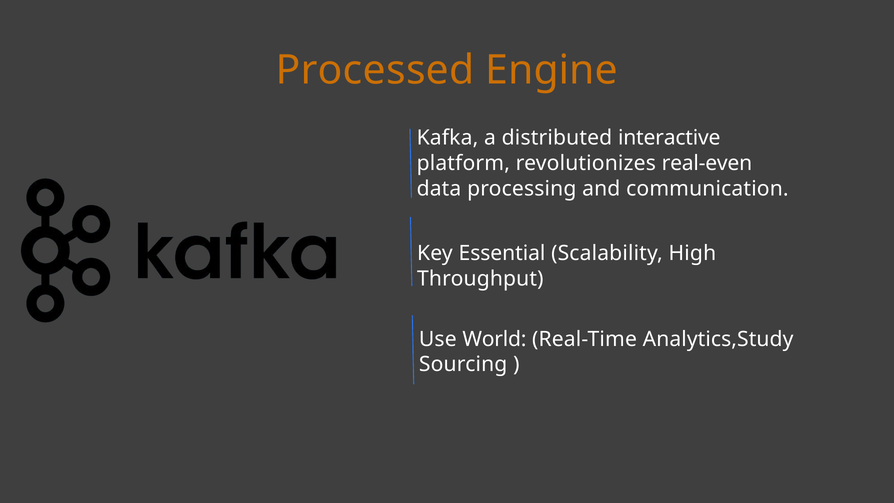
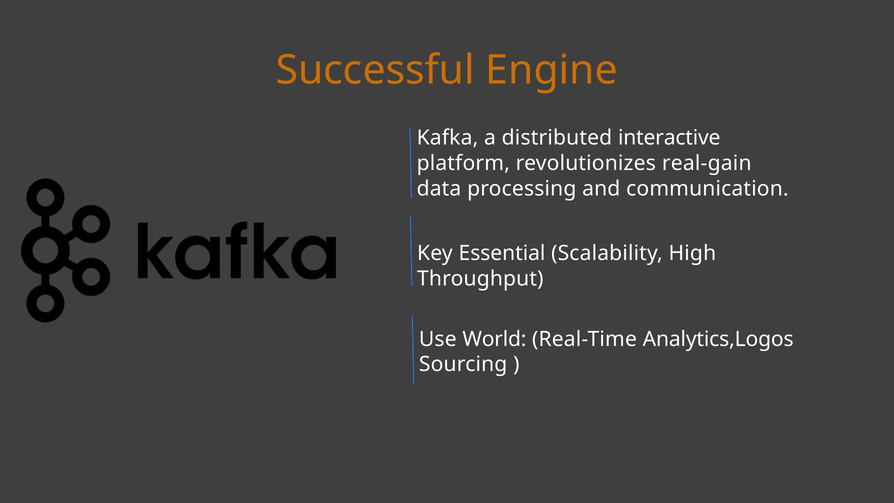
Processed: Processed -> Successful
real-even: real-even -> real-gain
Analytics,Study: Analytics,Study -> Analytics,Logos
